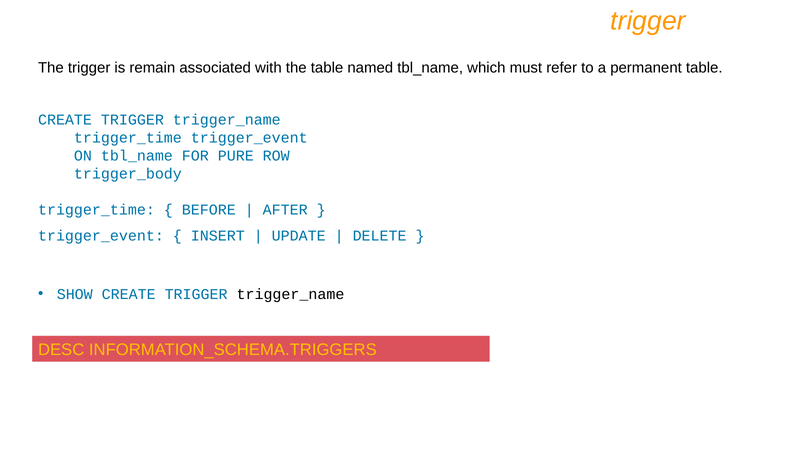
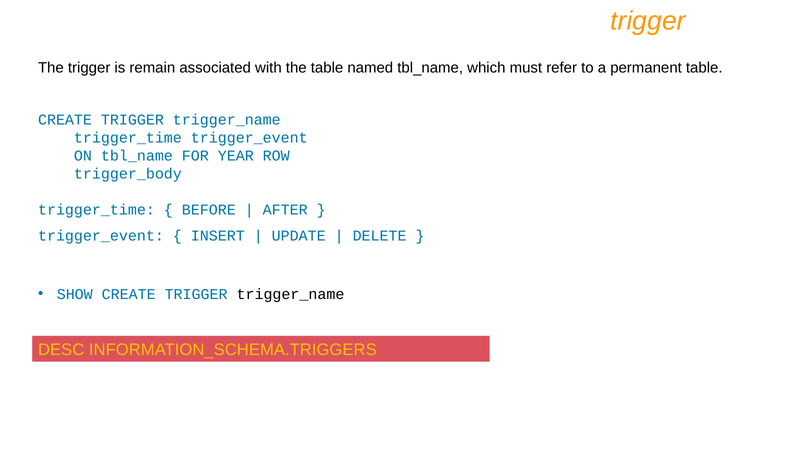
PURE: PURE -> YEAR
